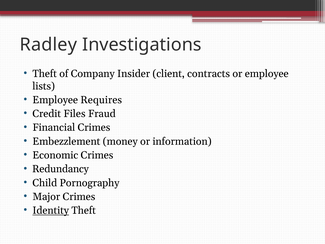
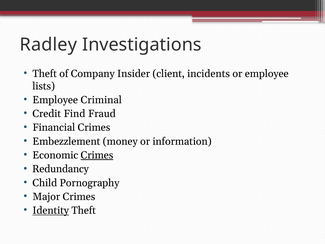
contracts: contracts -> incidents
Requires: Requires -> Criminal
Files: Files -> Find
Crimes at (97, 155) underline: none -> present
